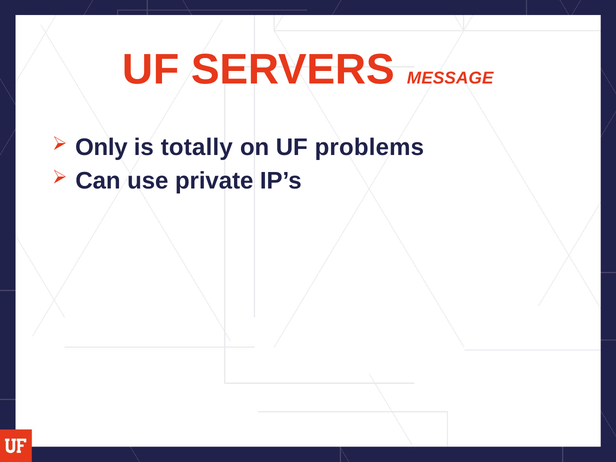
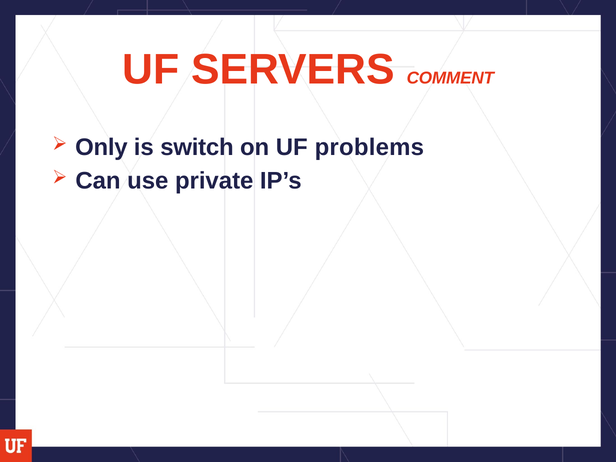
MESSAGE: MESSAGE -> COMMENT
totally: totally -> switch
